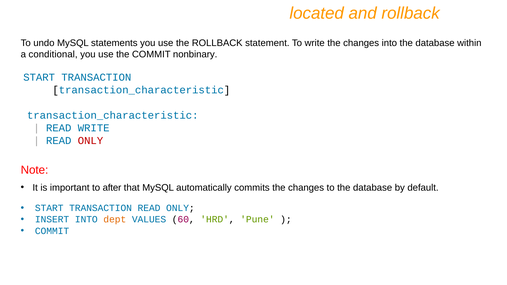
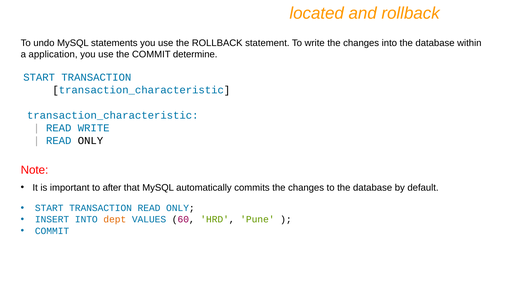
conditional: conditional -> application
nonbinary: nonbinary -> determine
ONLY at (90, 141) colour: red -> black
